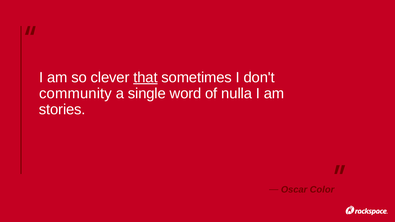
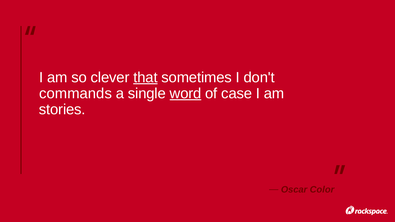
community: community -> commands
word underline: none -> present
nulla: nulla -> case
